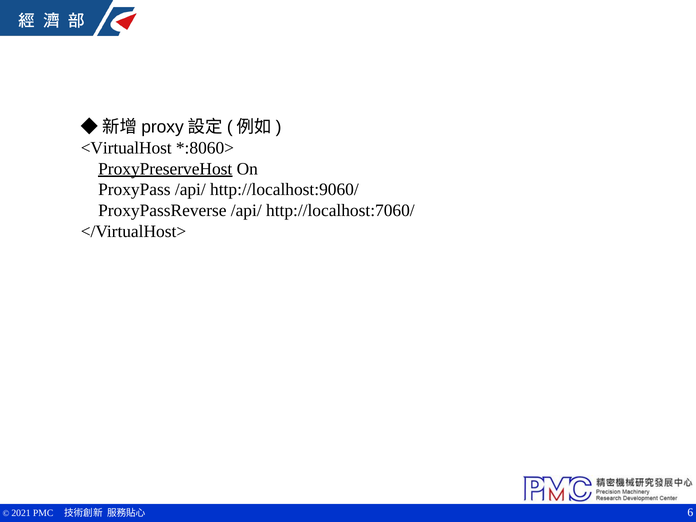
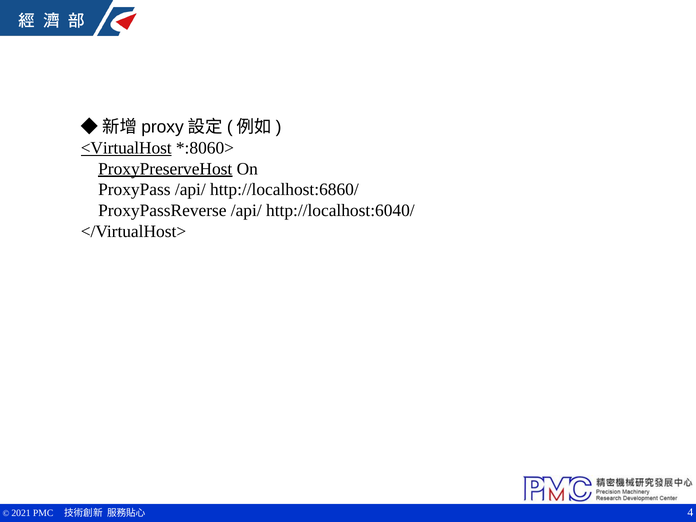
<VirtualHost underline: none -> present
http://localhost:9060/: http://localhost:9060/ -> http://localhost:6860/
http://localhost:7060/: http://localhost:7060/ -> http://localhost:6040/
6: 6 -> 4
